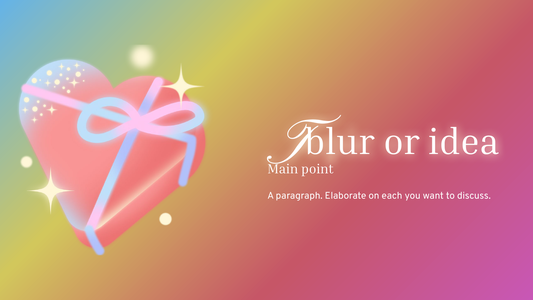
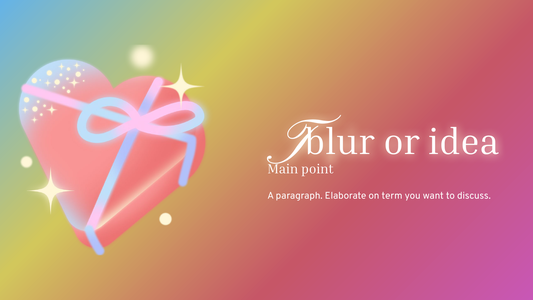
each: each -> term
